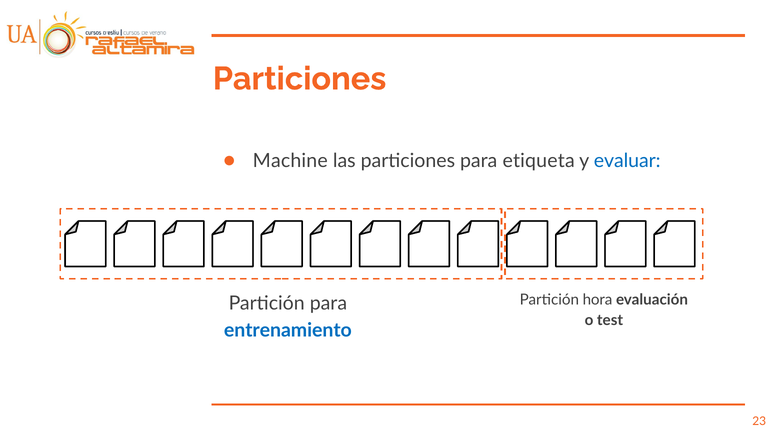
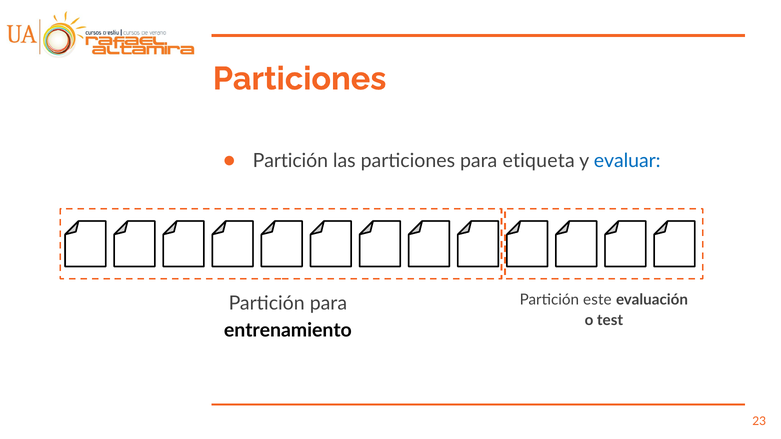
Machine at (290, 161): Machine -> Partición
hora: hora -> este
entrenamiento colour: blue -> black
